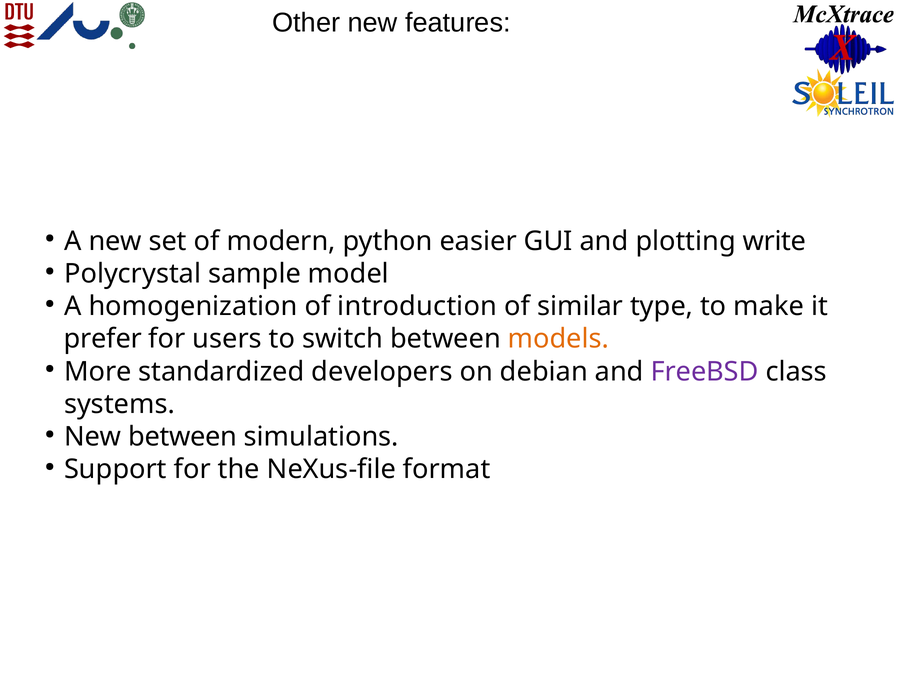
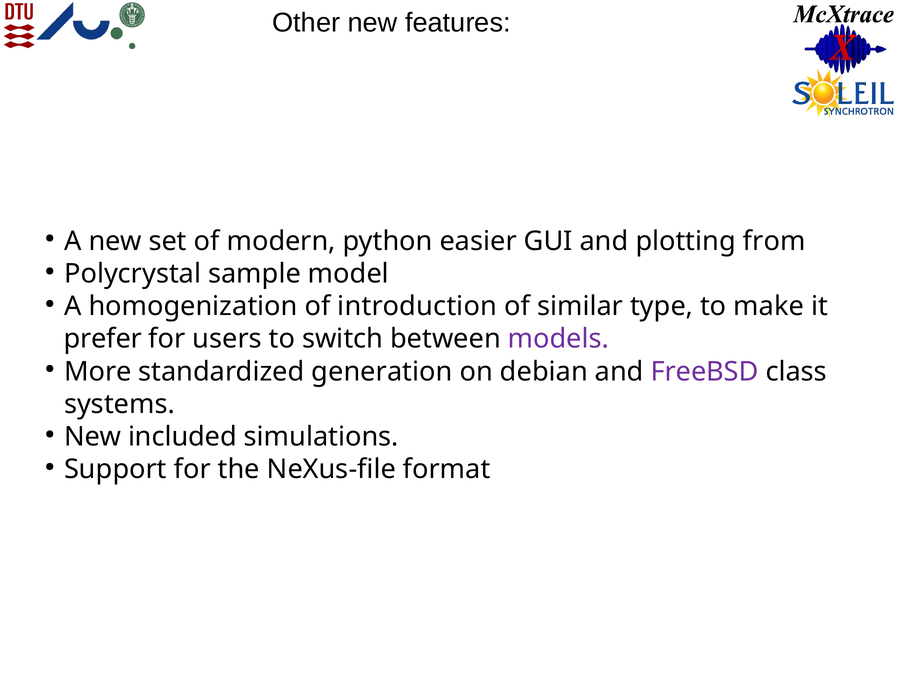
write: write -> from
models colour: orange -> purple
developers: developers -> generation
New between: between -> included
